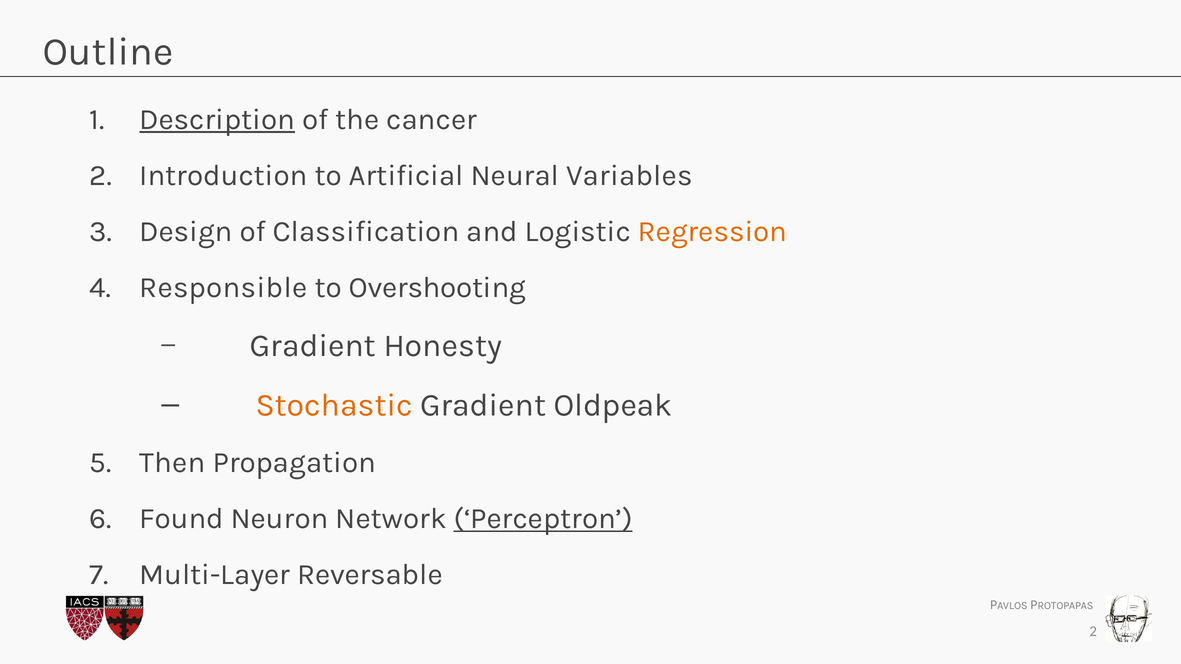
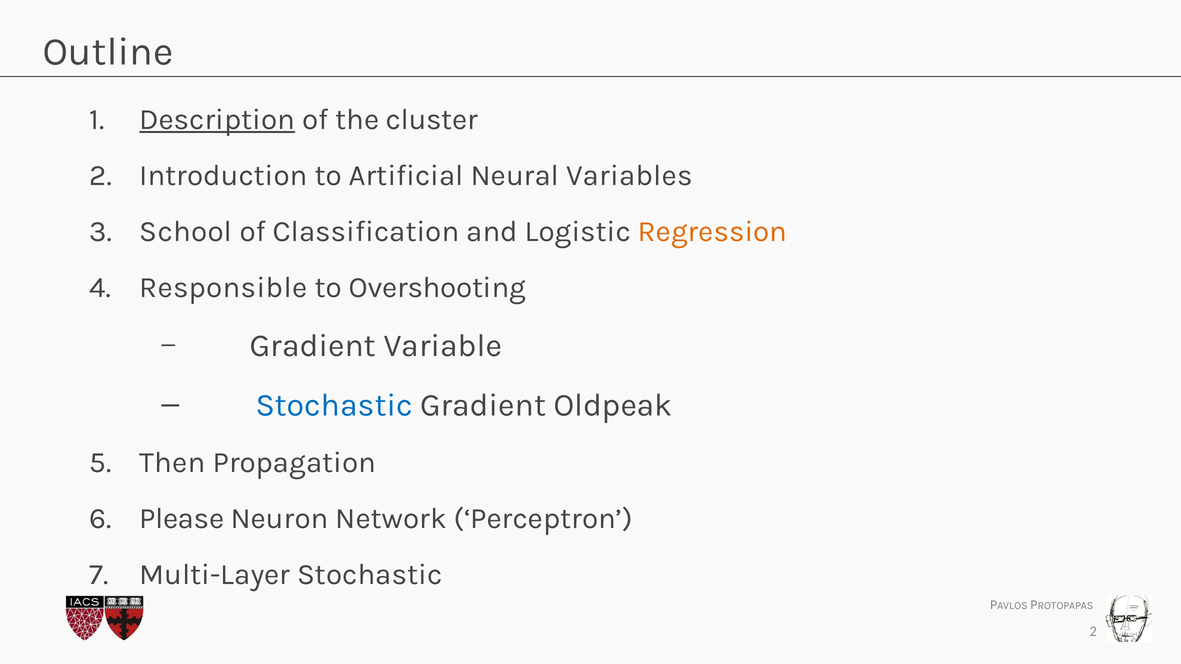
cancer: cancer -> cluster
Design: Design -> School
Honesty: Honesty -> Variable
Stochastic at (334, 405) colour: orange -> blue
Found: Found -> Please
Perceptron underline: present -> none
Multi-Layer Reversable: Reversable -> Stochastic
